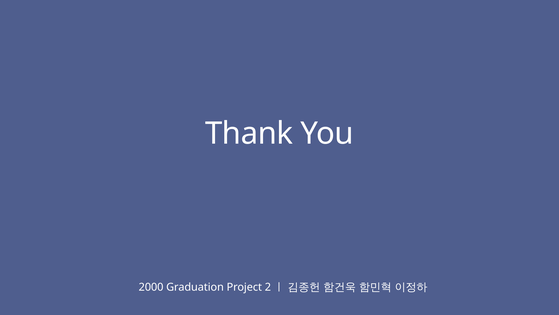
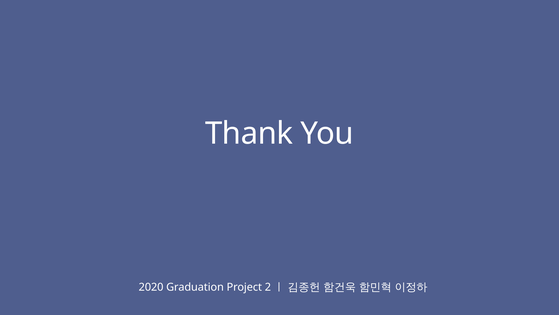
2000: 2000 -> 2020
